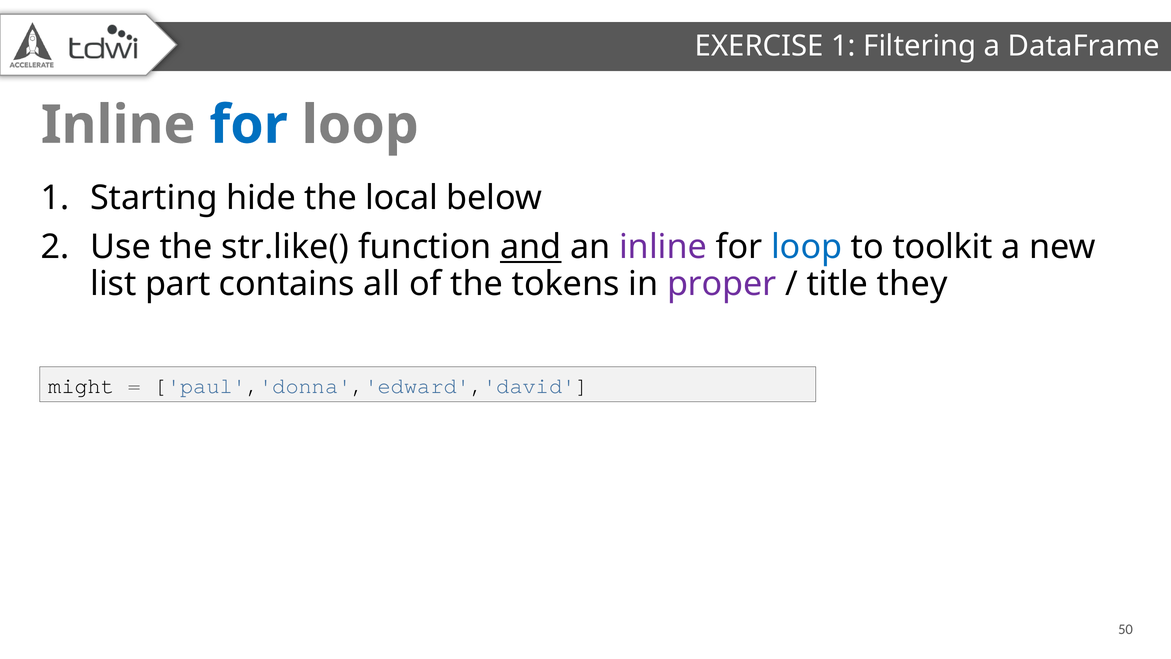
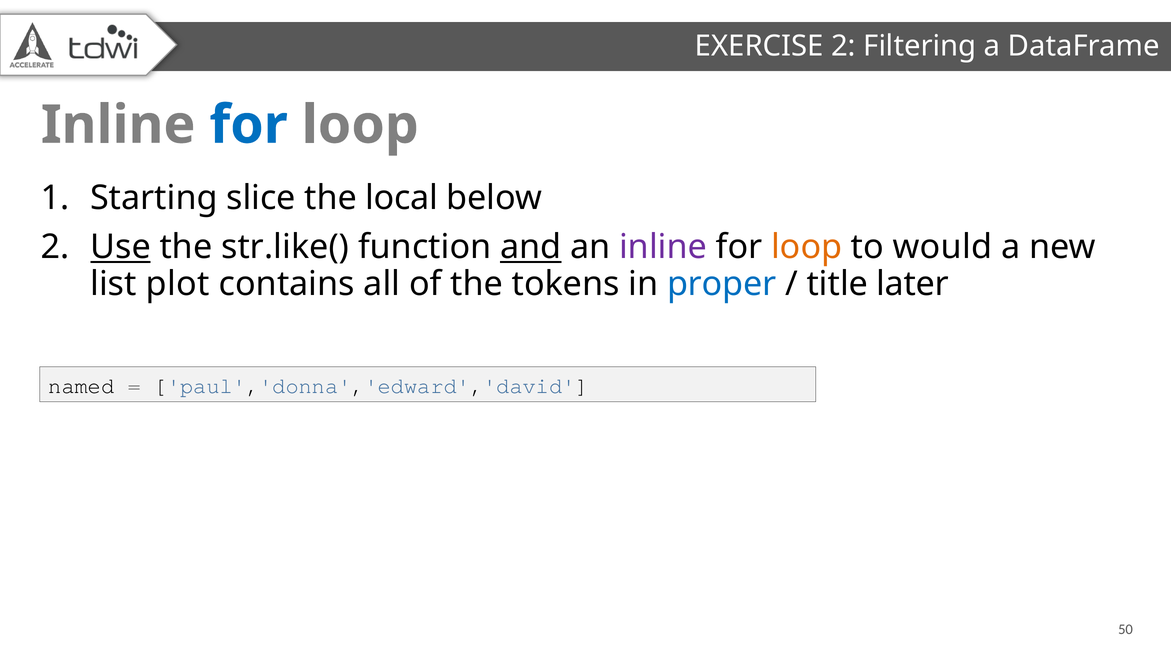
EXERCISE 1: 1 -> 2
hide: hide -> slice
Use underline: none -> present
loop at (807, 247) colour: blue -> orange
toolkit: toolkit -> would
part: part -> plot
proper colour: purple -> blue
they: they -> later
might: might -> named
